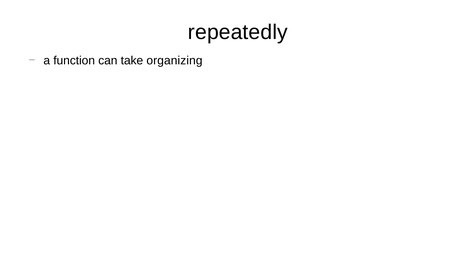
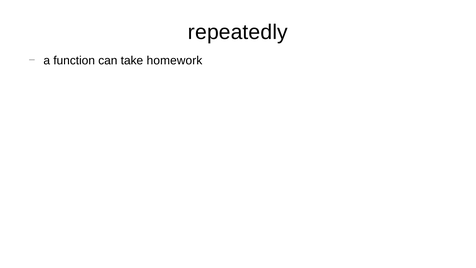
organizing: organizing -> homework
